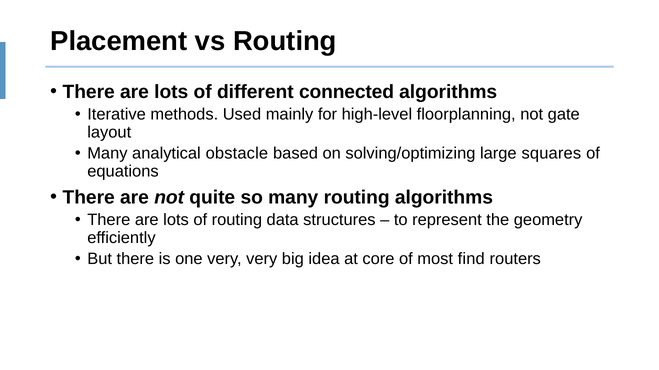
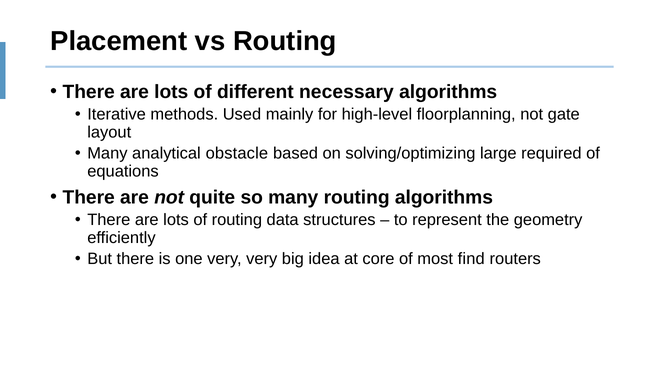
connected: connected -> necessary
squares: squares -> required
